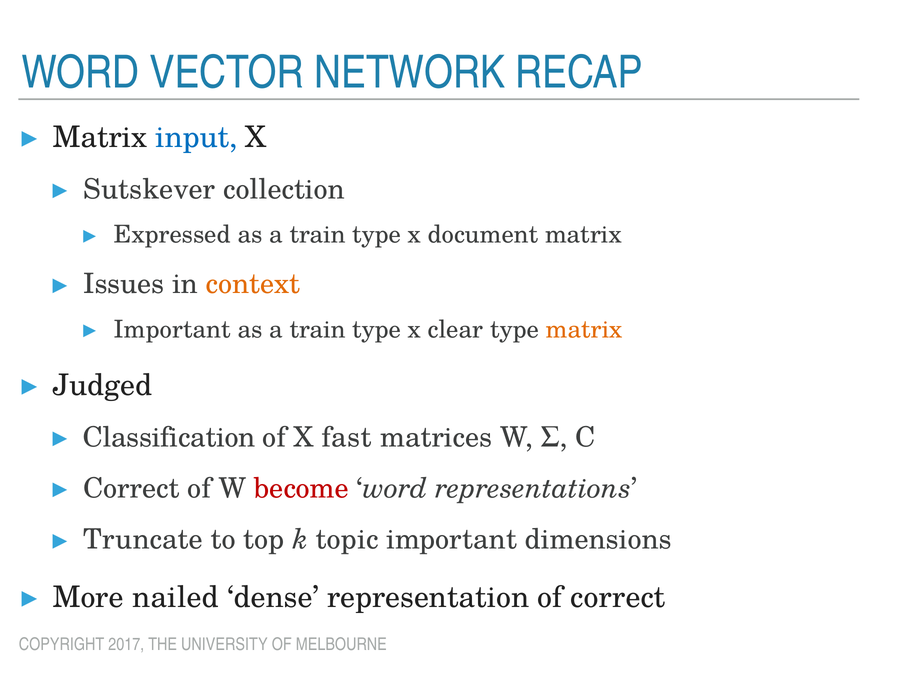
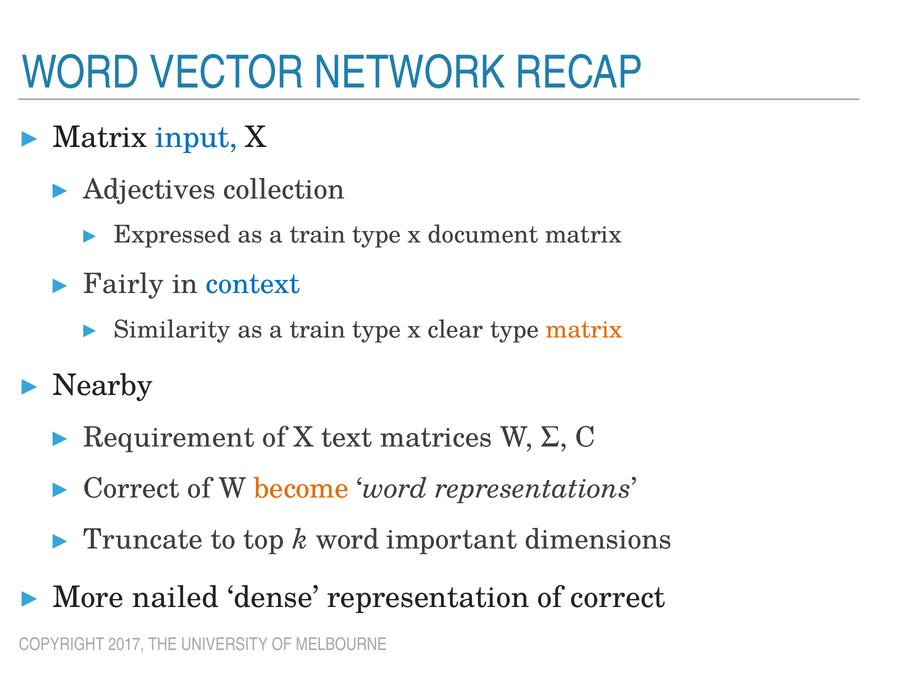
Sutskever: Sutskever -> Adjectives
Issues: Issues -> Fairly
context colour: orange -> blue
Important at (172, 329): Important -> Similarity
Judged: Judged -> Nearby
Classification: Classification -> Requirement
fast: fast -> text
become colour: red -> orange
k topic: topic -> word
